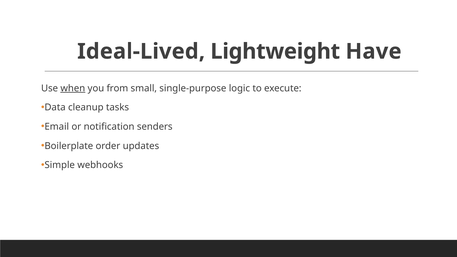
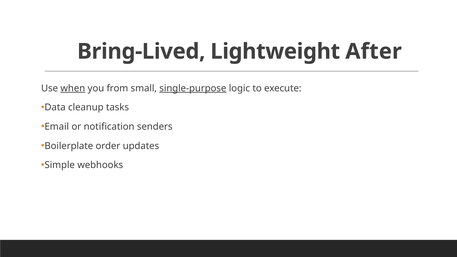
Ideal-Lived: Ideal-Lived -> Bring-Lived
Have: Have -> After
single-purpose underline: none -> present
